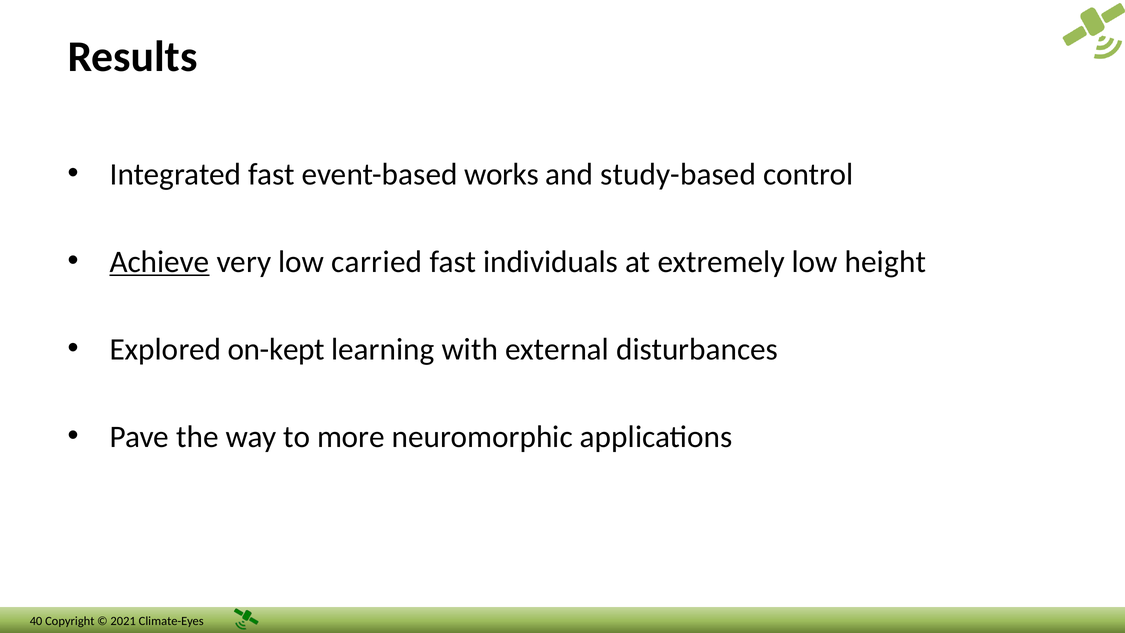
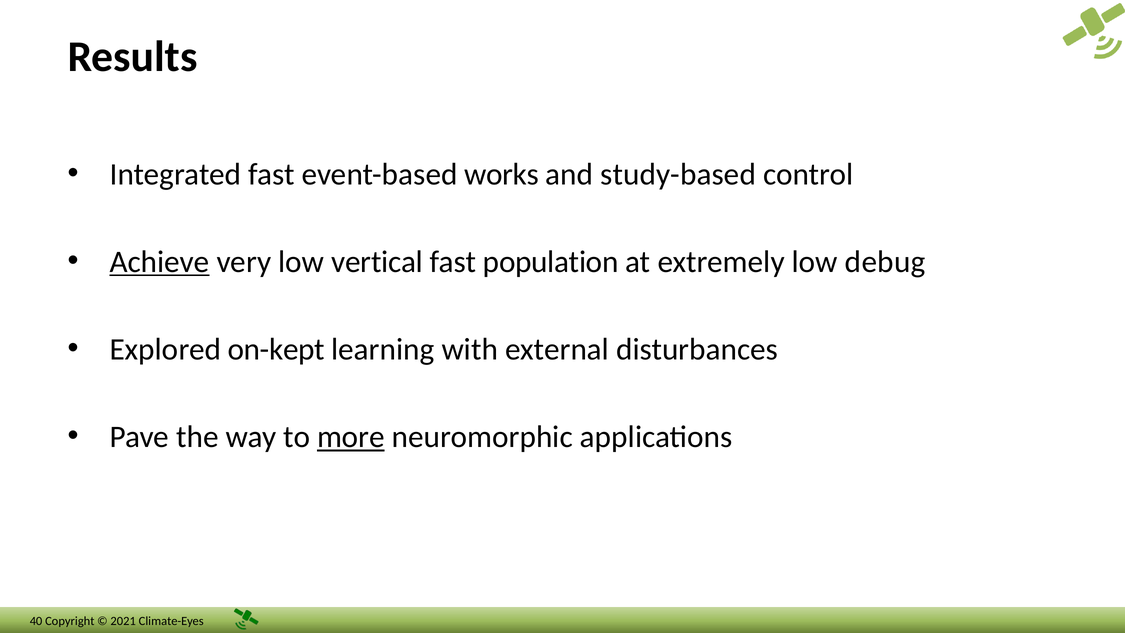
carried: carried -> vertical
individuals: individuals -> population
height: height -> debug
more underline: none -> present
